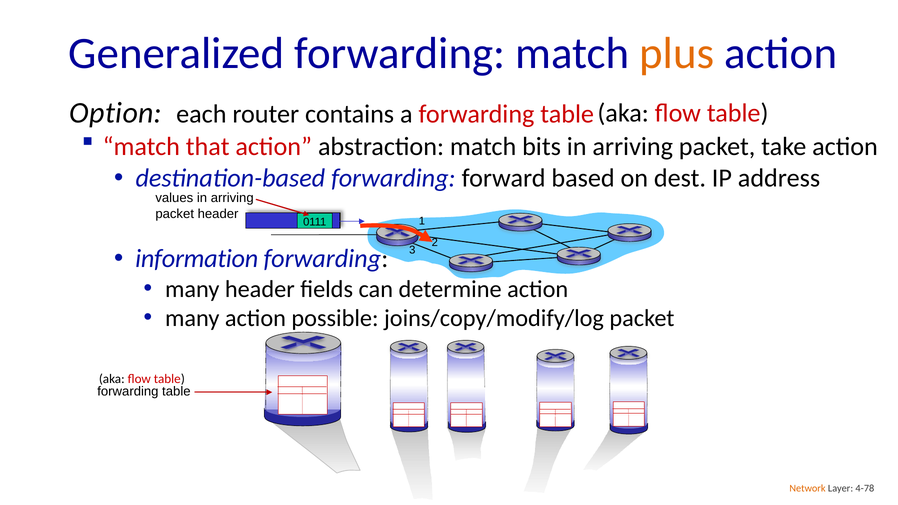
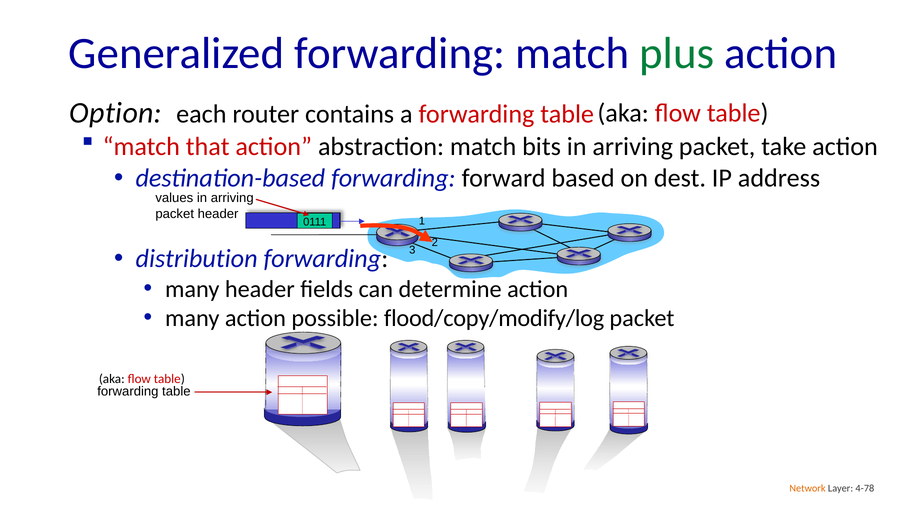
plus colour: orange -> green
information: information -> distribution
joins/copy/modify/log: joins/copy/modify/log -> flood/copy/modify/log
